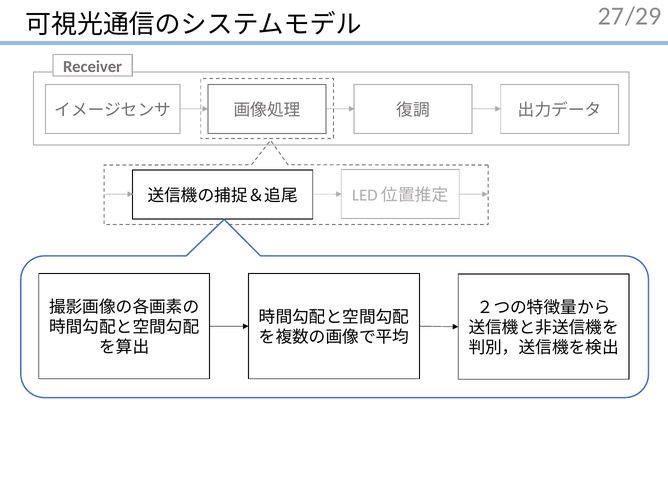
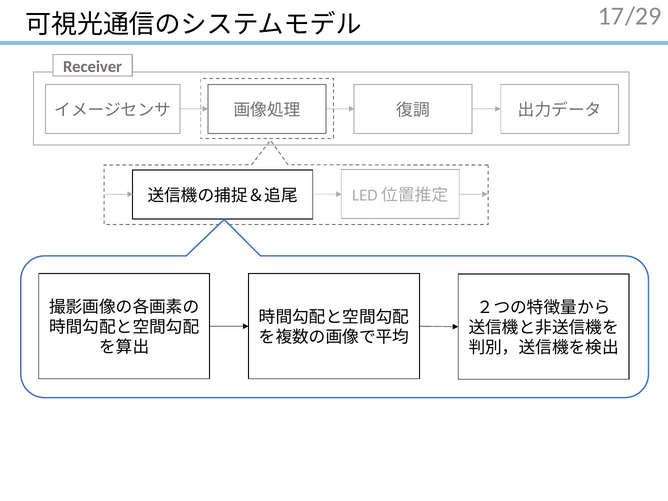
27: 27 -> 17
